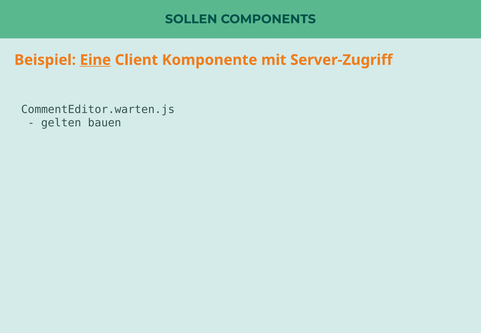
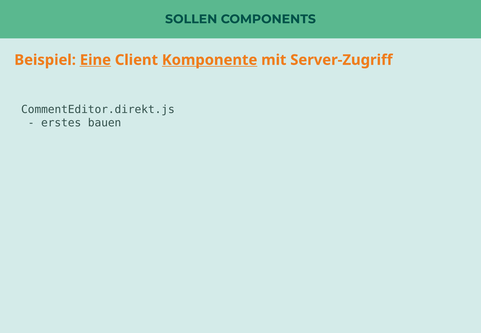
Komponente underline: none -> present
CommentEditor.warten.js: CommentEditor.warten.js -> CommentEditor.direkt.js
gelten: gelten -> erstes
